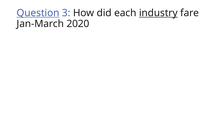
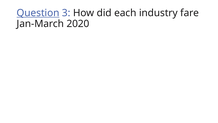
industry underline: present -> none
